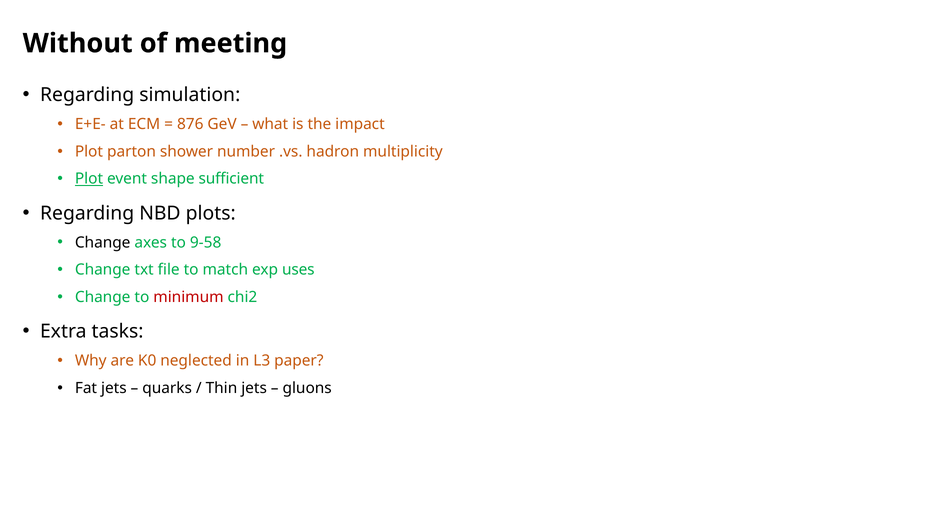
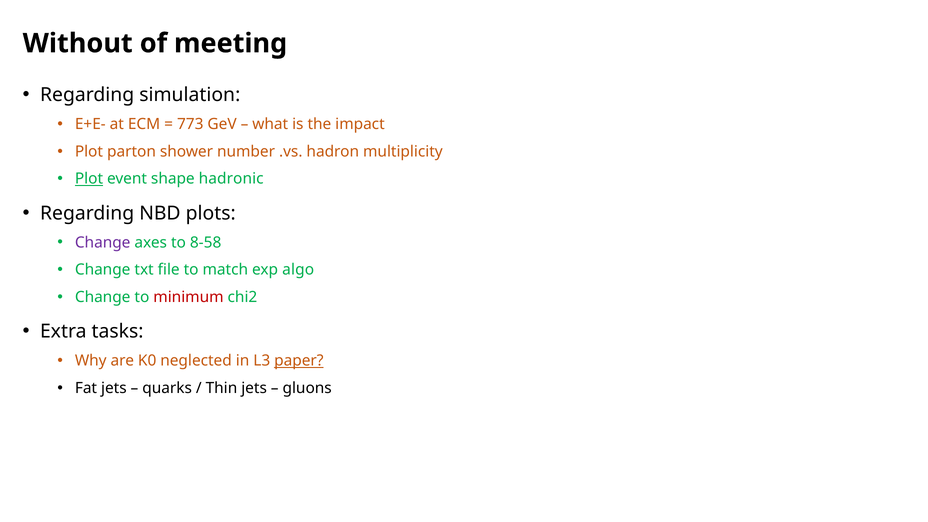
876: 876 -> 773
sufficient: sufficient -> hadronic
Change at (103, 243) colour: black -> purple
9-58: 9-58 -> 8-58
uses: uses -> algo
paper underline: none -> present
